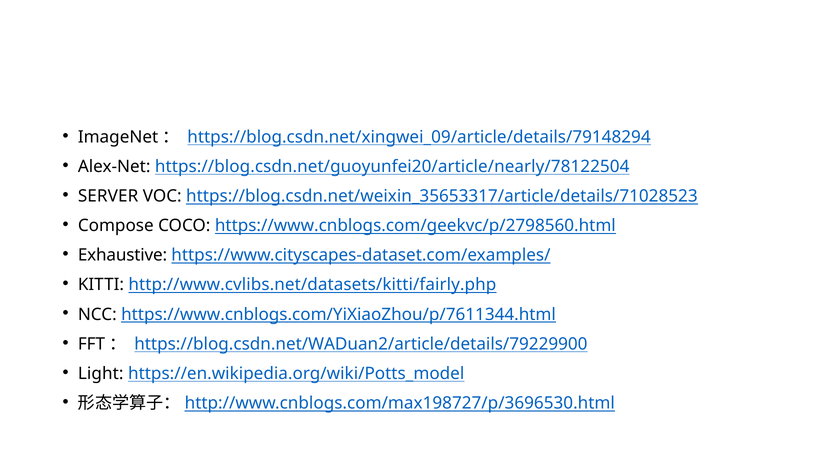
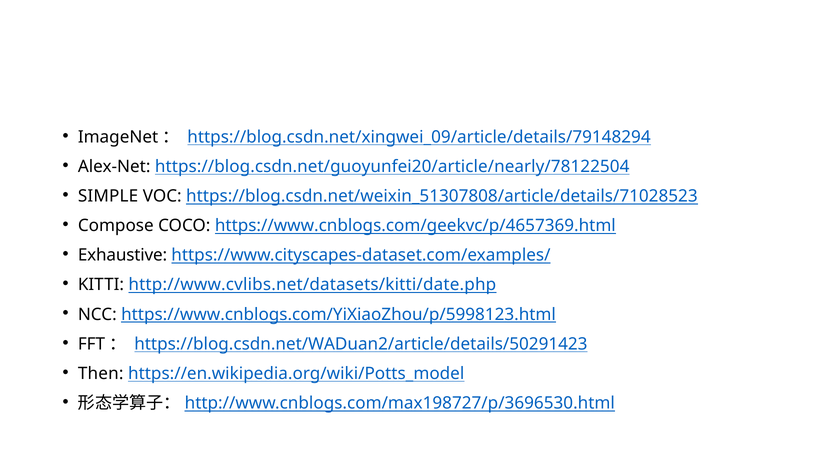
SERVER: SERVER -> SIMPLE
https://blog.csdn.net/weixin_35653317/article/details/71028523: https://blog.csdn.net/weixin_35653317/article/details/71028523 -> https://blog.csdn.net/weixin_51307808/article/details/71028523
https://www.cnblogs.com/geekvc/p/2798560.html: https://www.cnblogs.com/geekvc/p/2798560.html -> https://www.cnblogs.com/geekvc/p/4657369.html
http://www.cvlibs.net/datasets/kitti/fairly.php: http://www.cvlibs.net/datasets/kitti/fairly.php -> http://www.cvlibs.net/datasets/kitti/date.php
https://www.cnblogs.com/YiXiaoZhou/p/7611344.html: https://www.cnblogs.com/YiXiaoZhou/p/7611344.html -> https://www.cnblogs.com/YiXiaoZhou/p/5998123.html
https://blog.csdn.net/WADuan2/article/details/79229900: https://blog.csdn.net/WADuan2/article/details/79229900 -> https://blog.csdn.net/WADuan2/article/details/50291423
Light: Light -> Then
